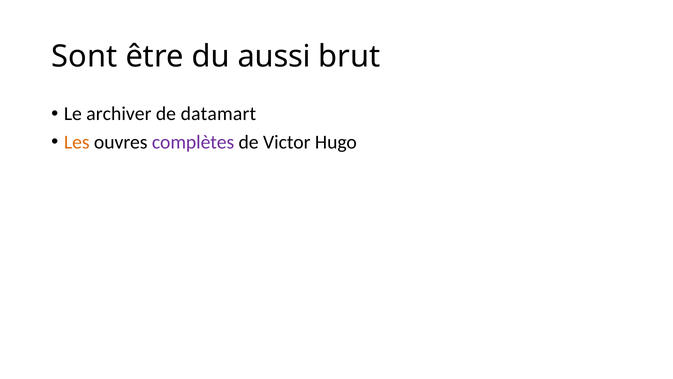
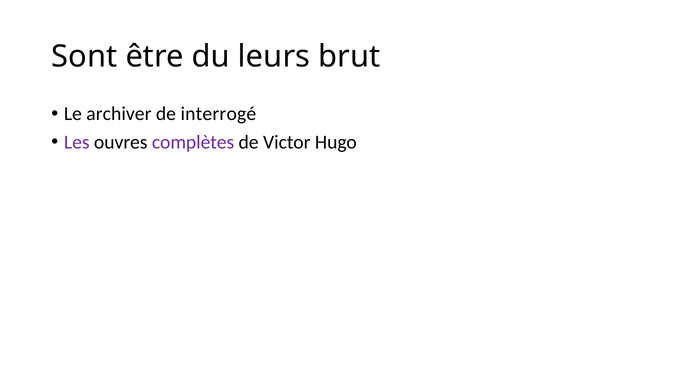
aussi: aussi -> leurs
datamart: datamart -> interrogé
Les colour: orange -> purple
